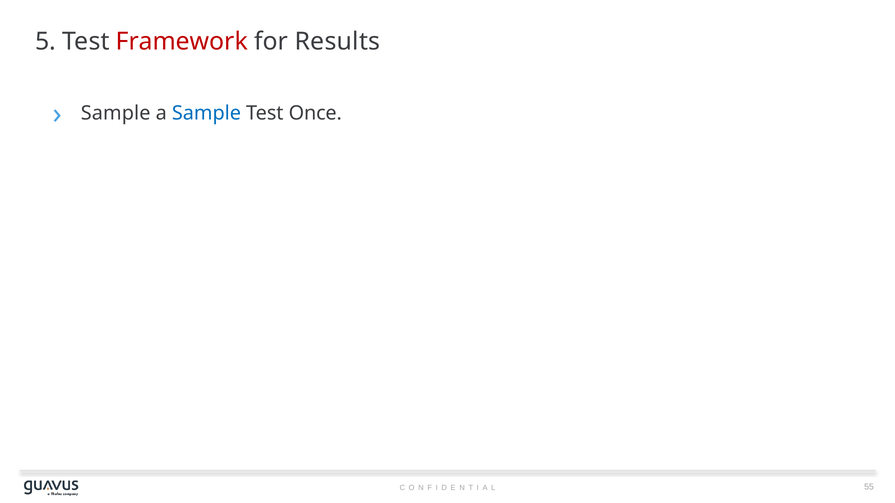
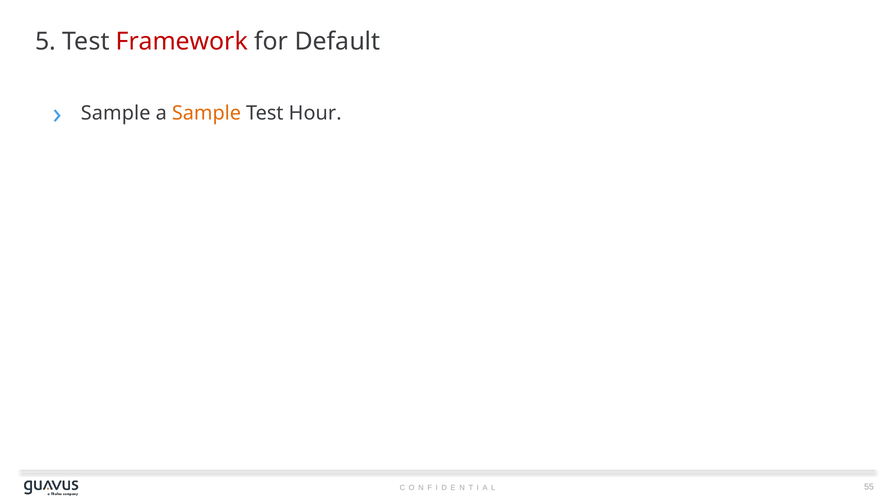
Results: Results -> Default
Sample at (206, 113) colour: blue -> orange
Once: Once -> Hour
